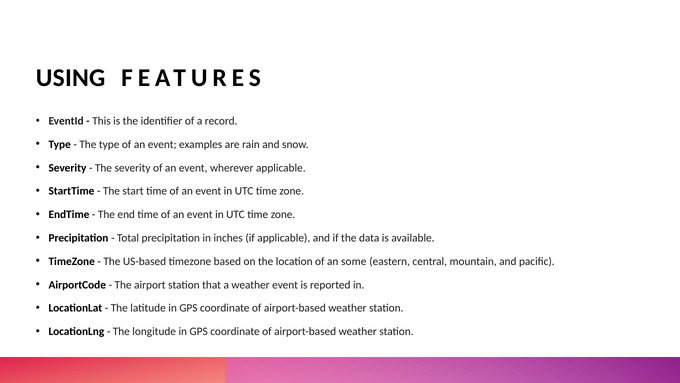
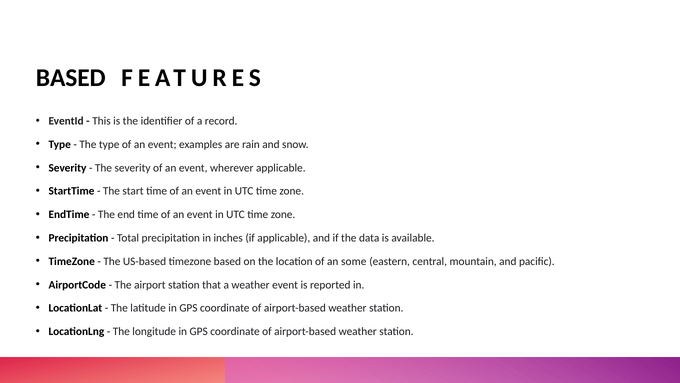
USING at (71, 78): USING -> BASED
